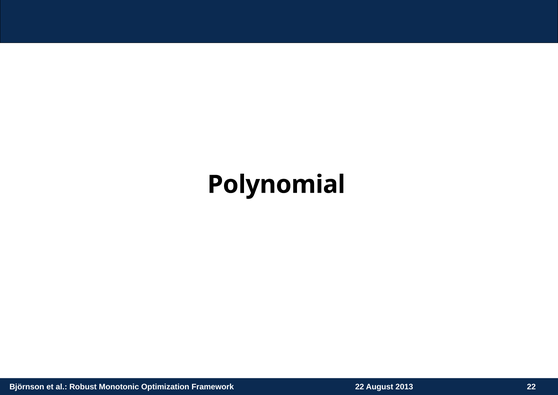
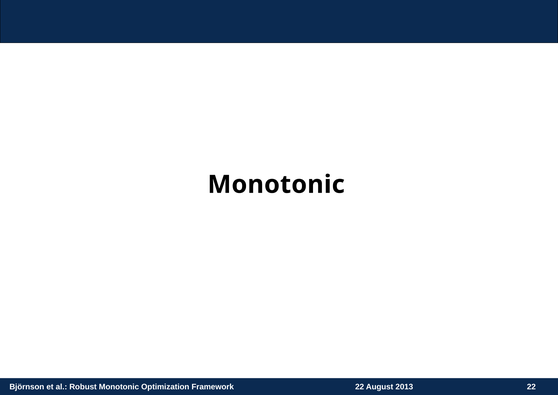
Polynomial at (276, 184): Polynomial -> Monotonic
